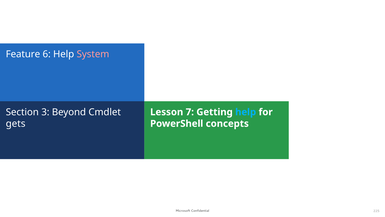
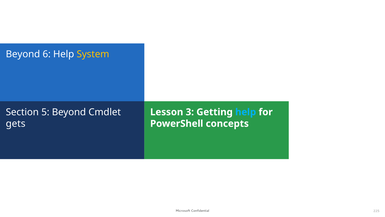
Feature at (23, 54): Feature -> Beyond
System colour: pink -> yellow
3: 3 -> 5
7: 7 -> 3
